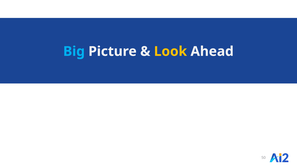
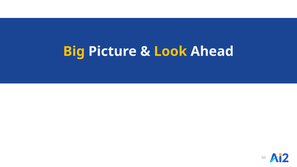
Big colour: light blue -> yellow
